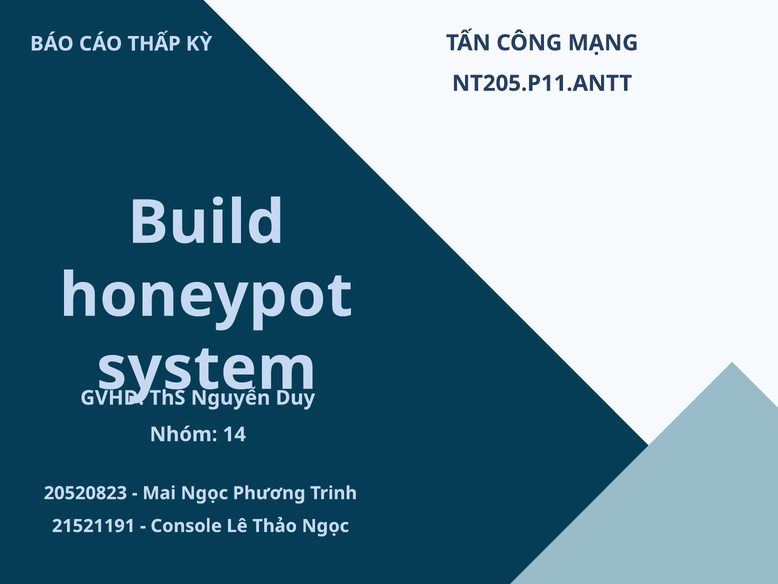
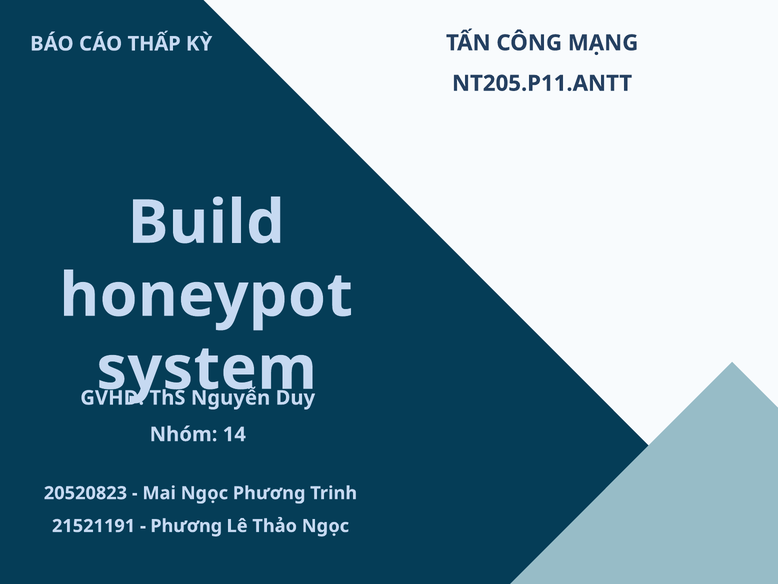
Console at (186, 526): Console -> Phương
